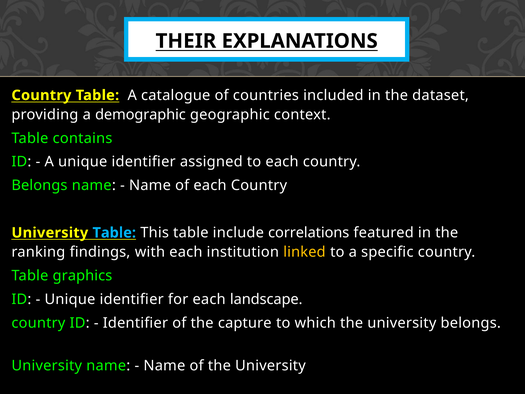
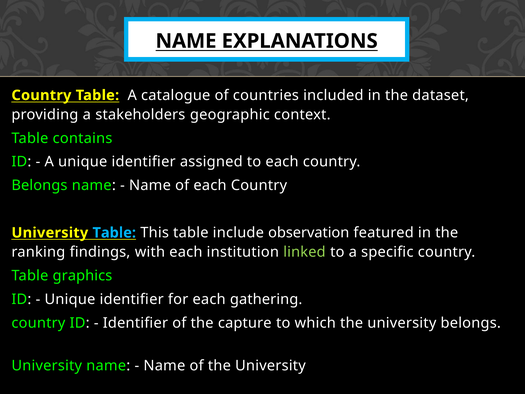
THEIR at (186, 41): THEIR -> NAME
demographic: demographic -> stakeholders
correlations: correlations -> observation
linked colour: yellow -> light green
landscape: landscape -> gathering
